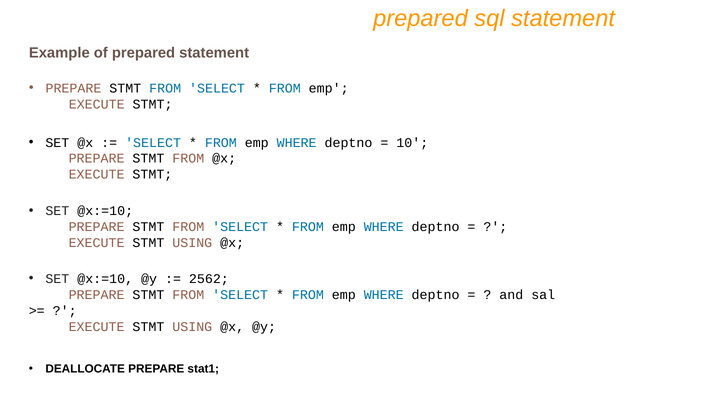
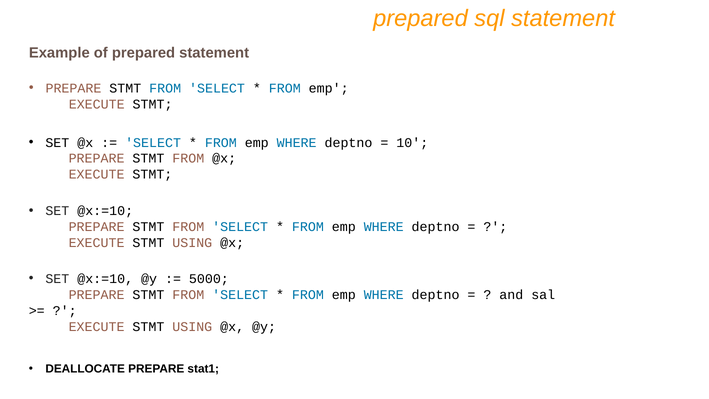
2562: 2562 -> 5000
